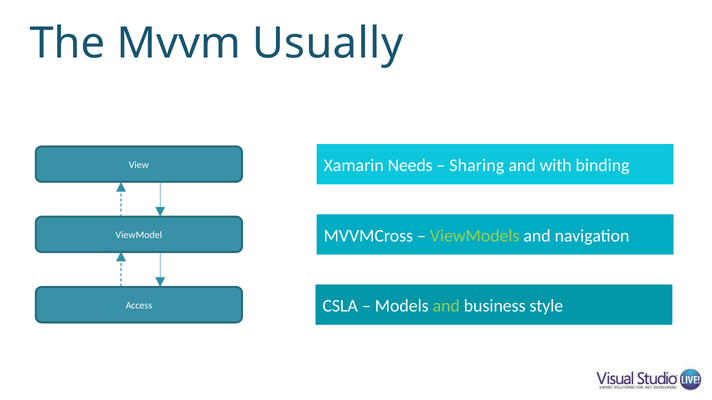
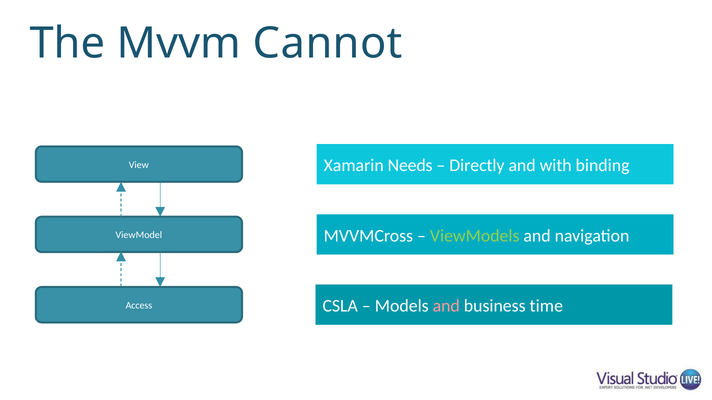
Usually: Usually -> Cannot
Sharing: Sharing -> Directly
and at (446, 306) colour: light green -> pink
style: style -> time
